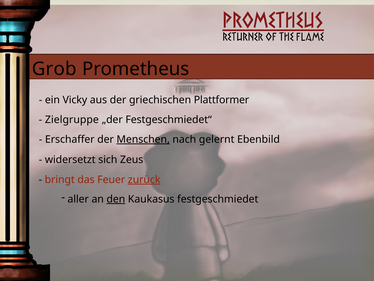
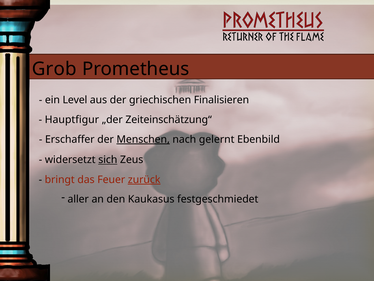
Vicky: Vicky -> Level
Plattformer: Plattformer -> Finalisieren
Zielgruppe: Zielgruppe -> Hauptfigur
Festgeschmiedet“: Festgeschmiedet“ -> Zeiteinschätzung“
sich underline: none -> present
den underline: present -> none
